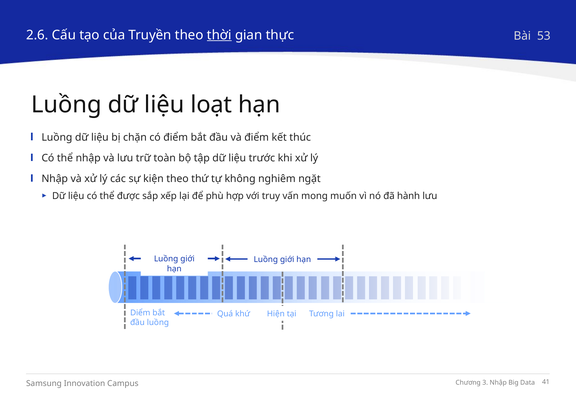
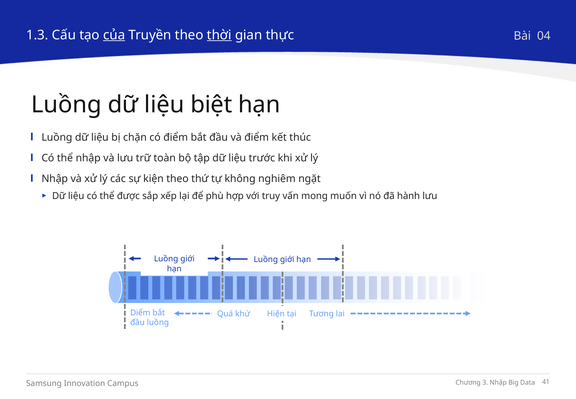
2.6: 2.6 -> 1.3
của underline: none -> present
53: 53 -> 04
loạt: loạt -> biệt
